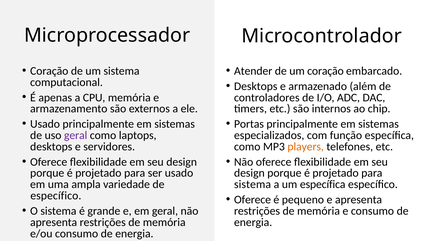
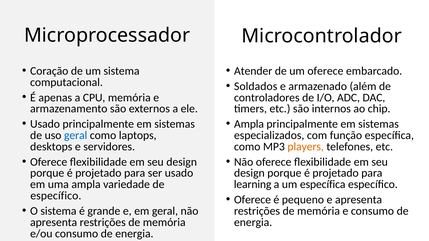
um coração: coração -> oferece
Desktops at (256, 86): Desktops -> Soldados
Portas at (249, 124): Portas -> Ampla
geral at (76, 136) colour: purple -> blue
sistema at (253, 185): sistema -> learning
